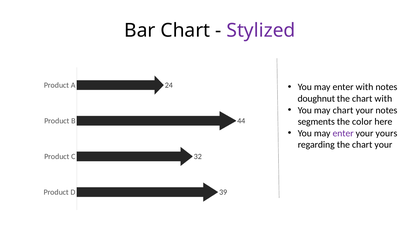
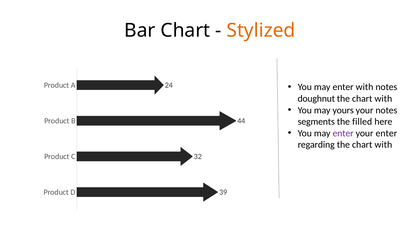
Stylized colour: purple -> orange
may chart: chart -> yours
color: color -> filled
your yours: yours -> enter
regarding the chart your: your -> with
